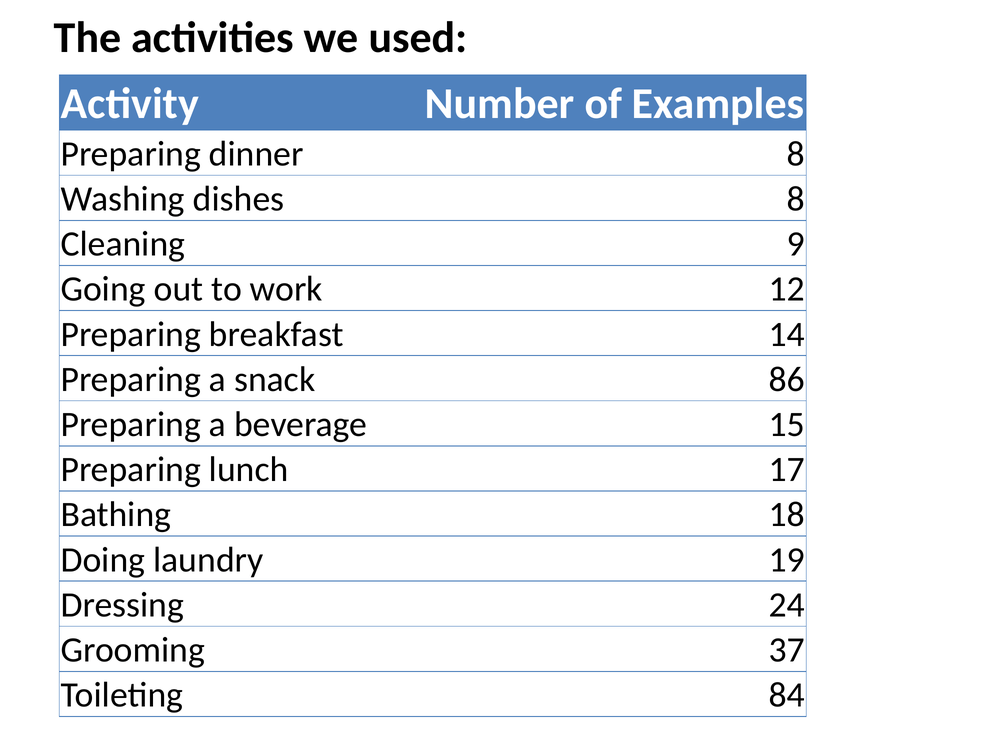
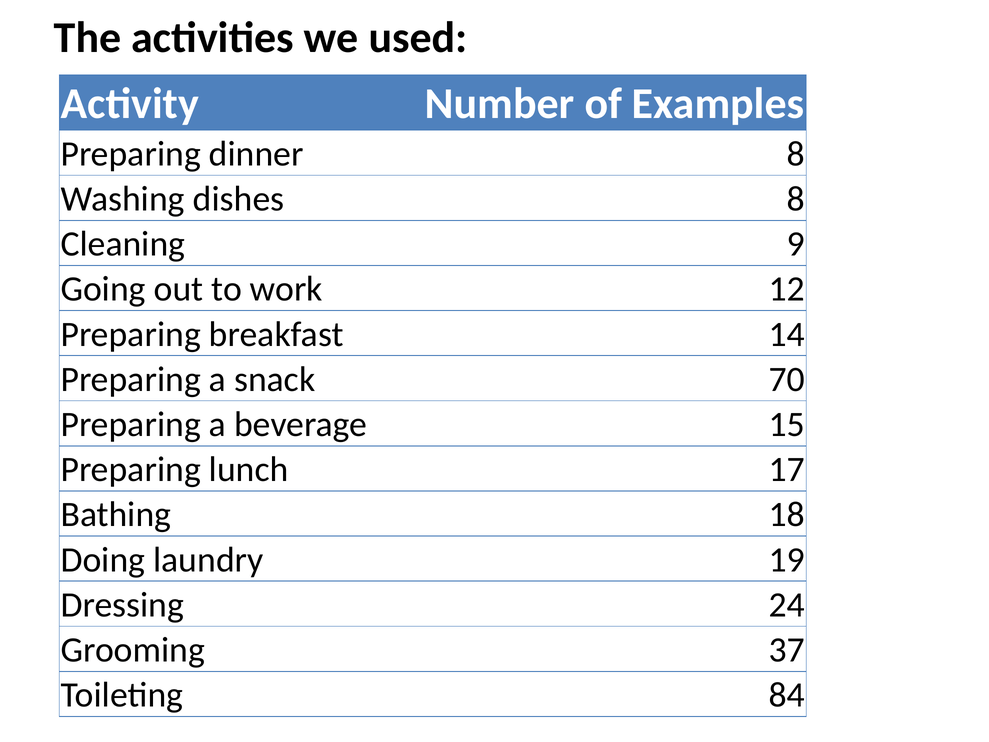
86: 86 -> 70
